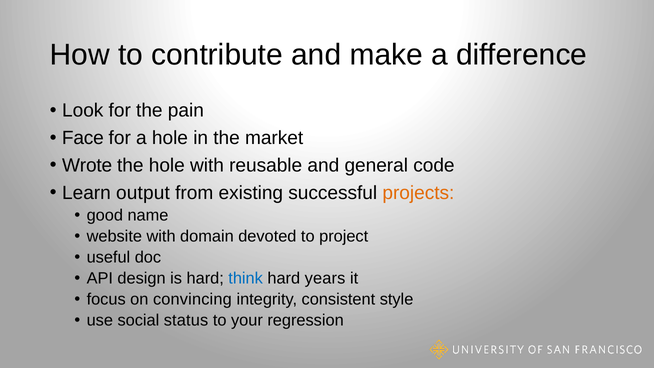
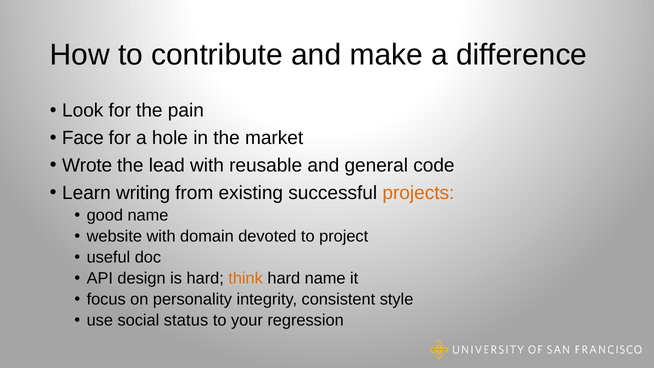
the hole: hole -> lead
output: output -> writing
think colour: blue -> orange
hard years: years -> name
convincing: convincing -> personality
